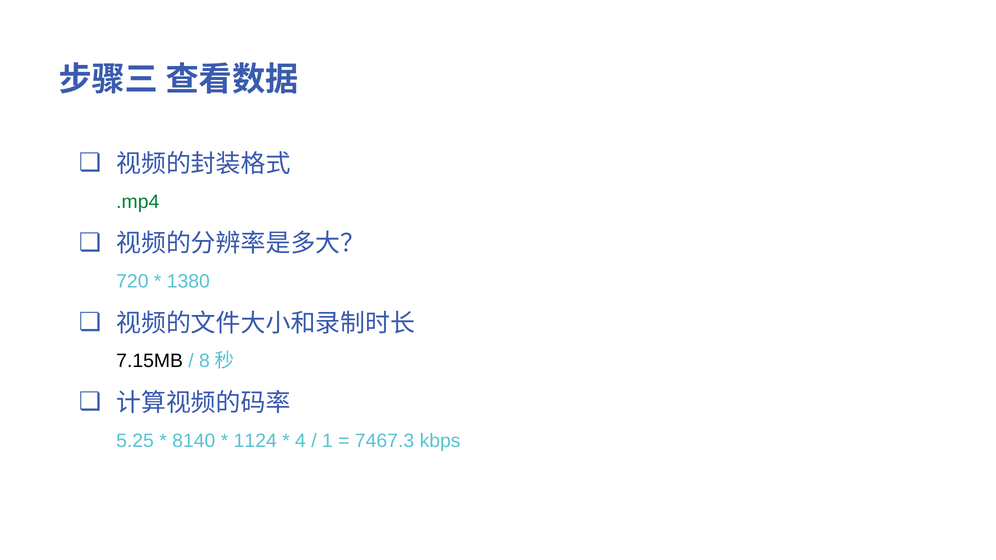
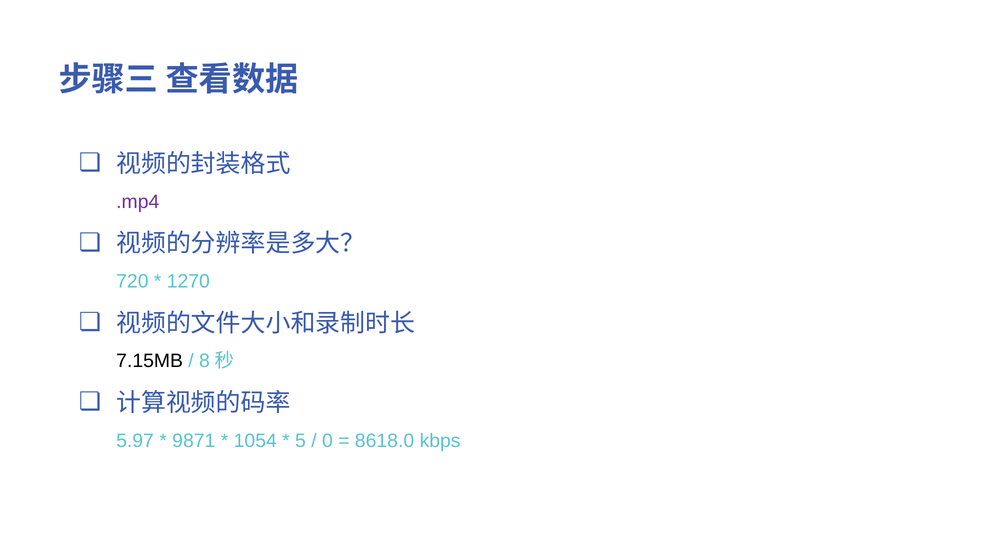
.mp4 colour: green -> purple
1380: 1380 -> 1270
5.25: 5.25 -> 5.97
8140: 8140 -> 9871
1124: 1124 -> 1054
4: 4 -> 5
1: 1 -> 0
7467.3: 7467.3 -> 8618.0
